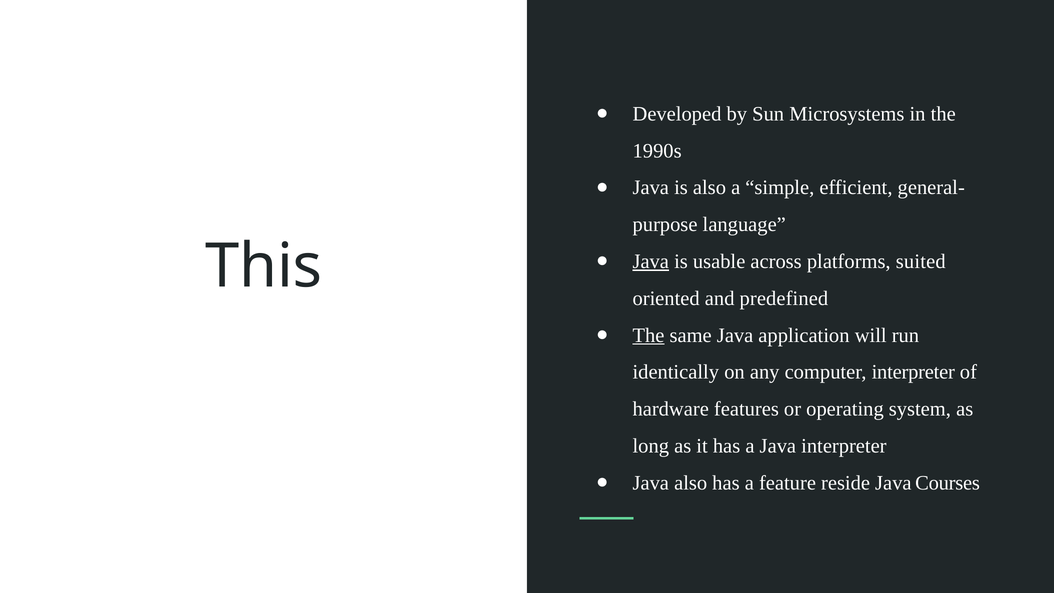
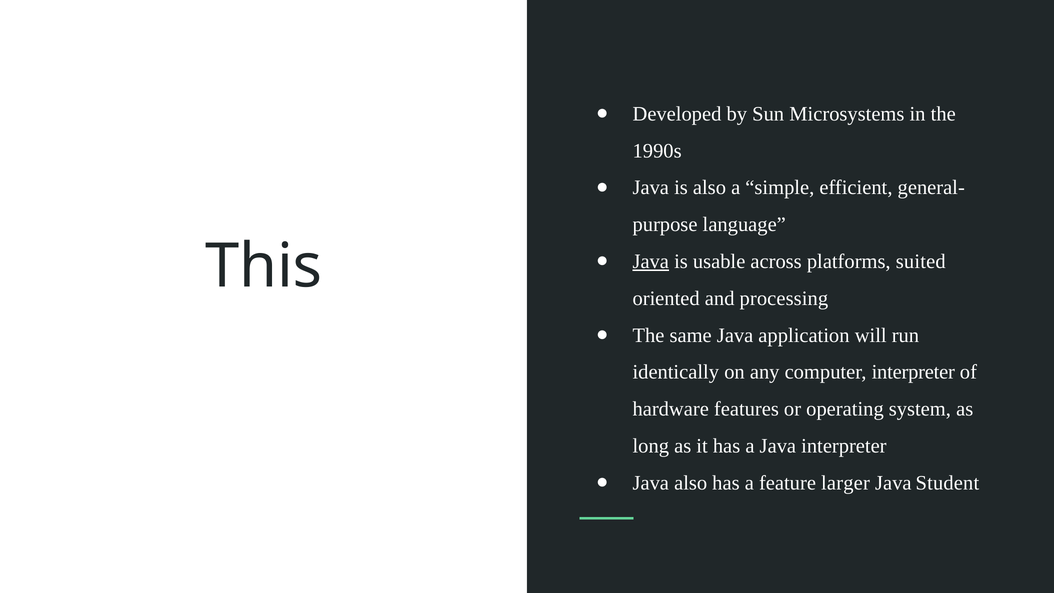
predefined: predefined -> processing
The at (648, 335) underline: present -> none
reside: reside -> larger
Courses: Courses -> Student
